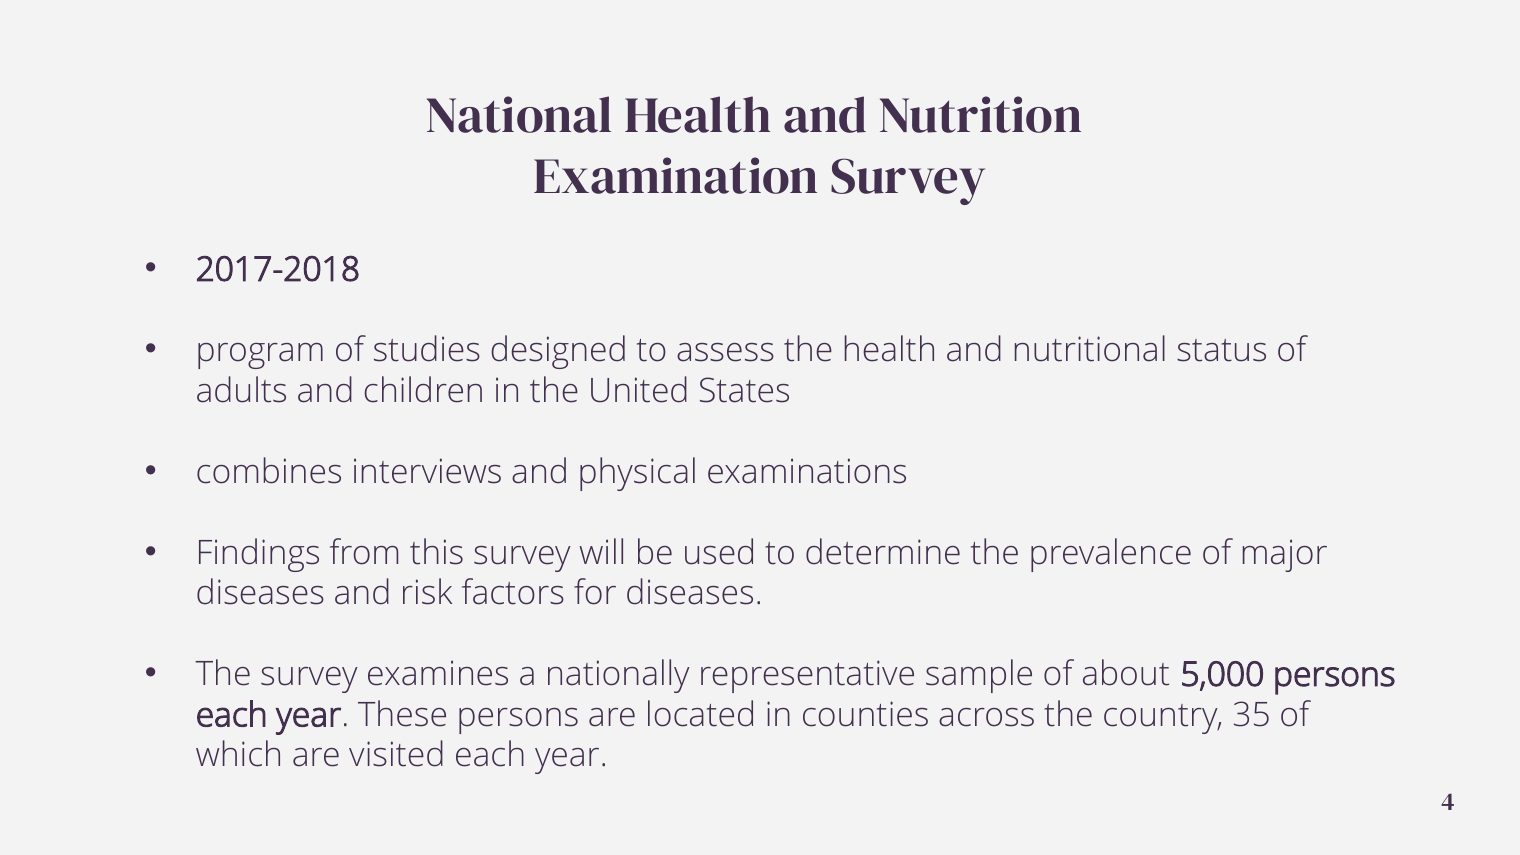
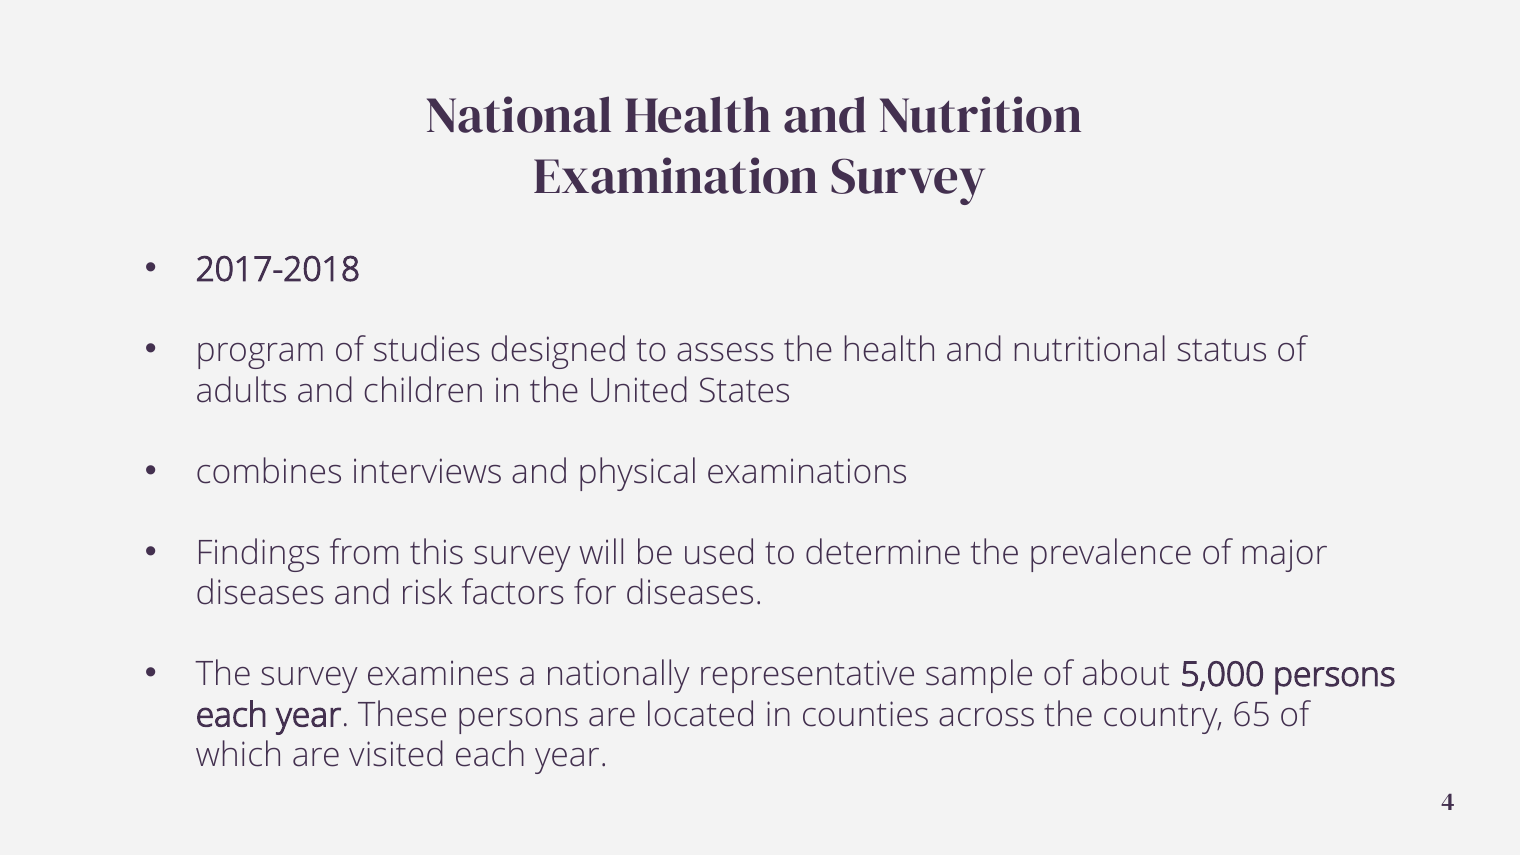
35: 35 -> 65
